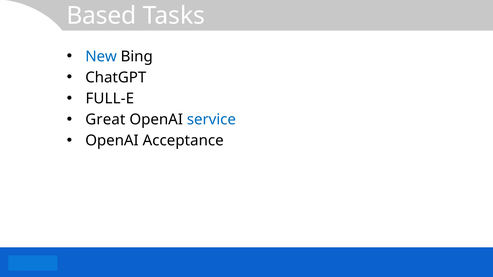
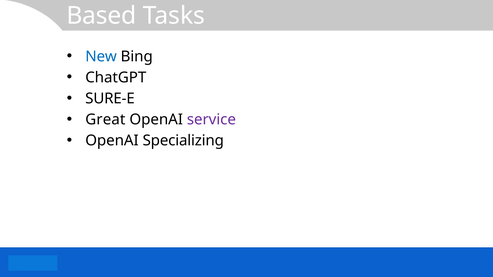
FULL-E: FULL-E -> SURE-E
service colour: blue -> purple
Acceptance: Acceptance -> Specializing
